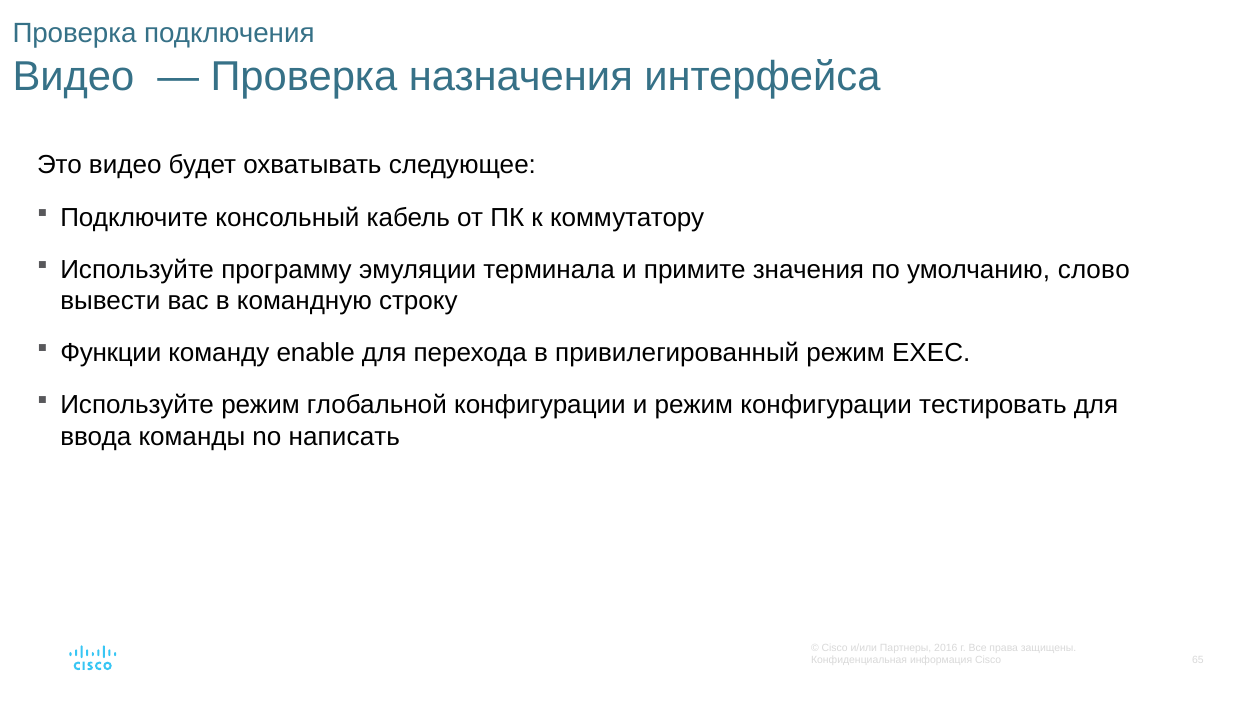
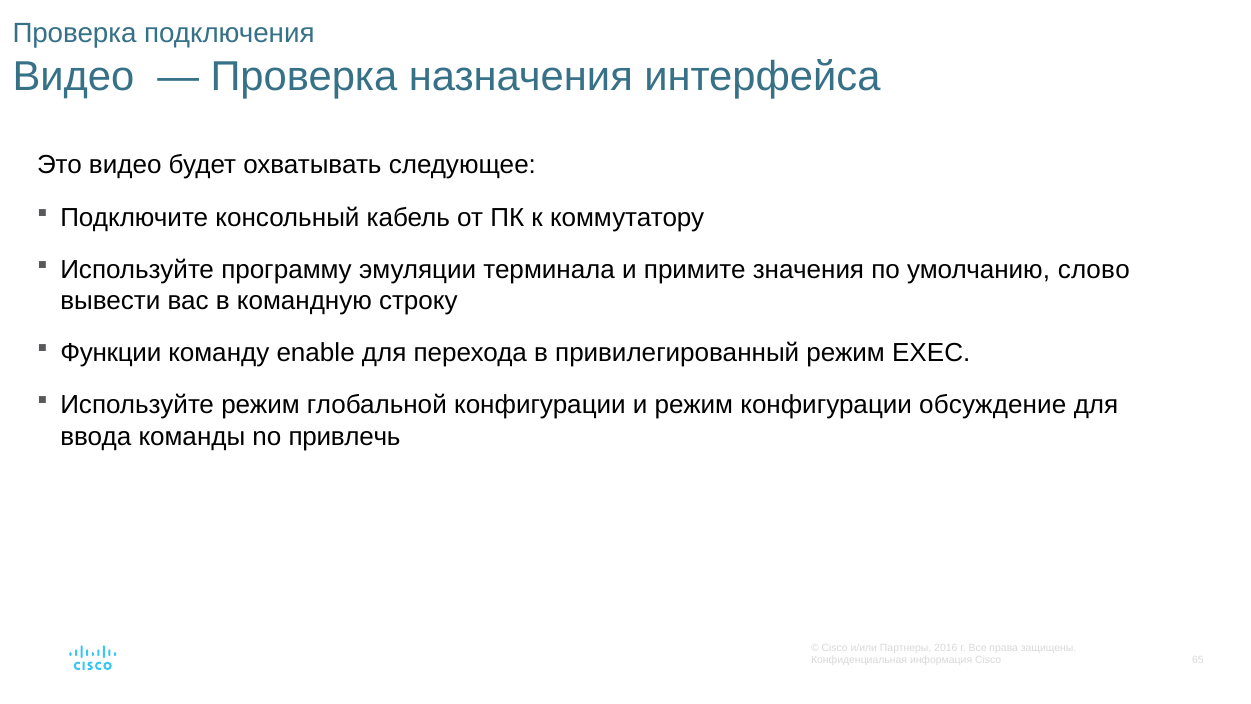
тестировать: тестировать -> обсуждение
написать: написать -> привлечь
